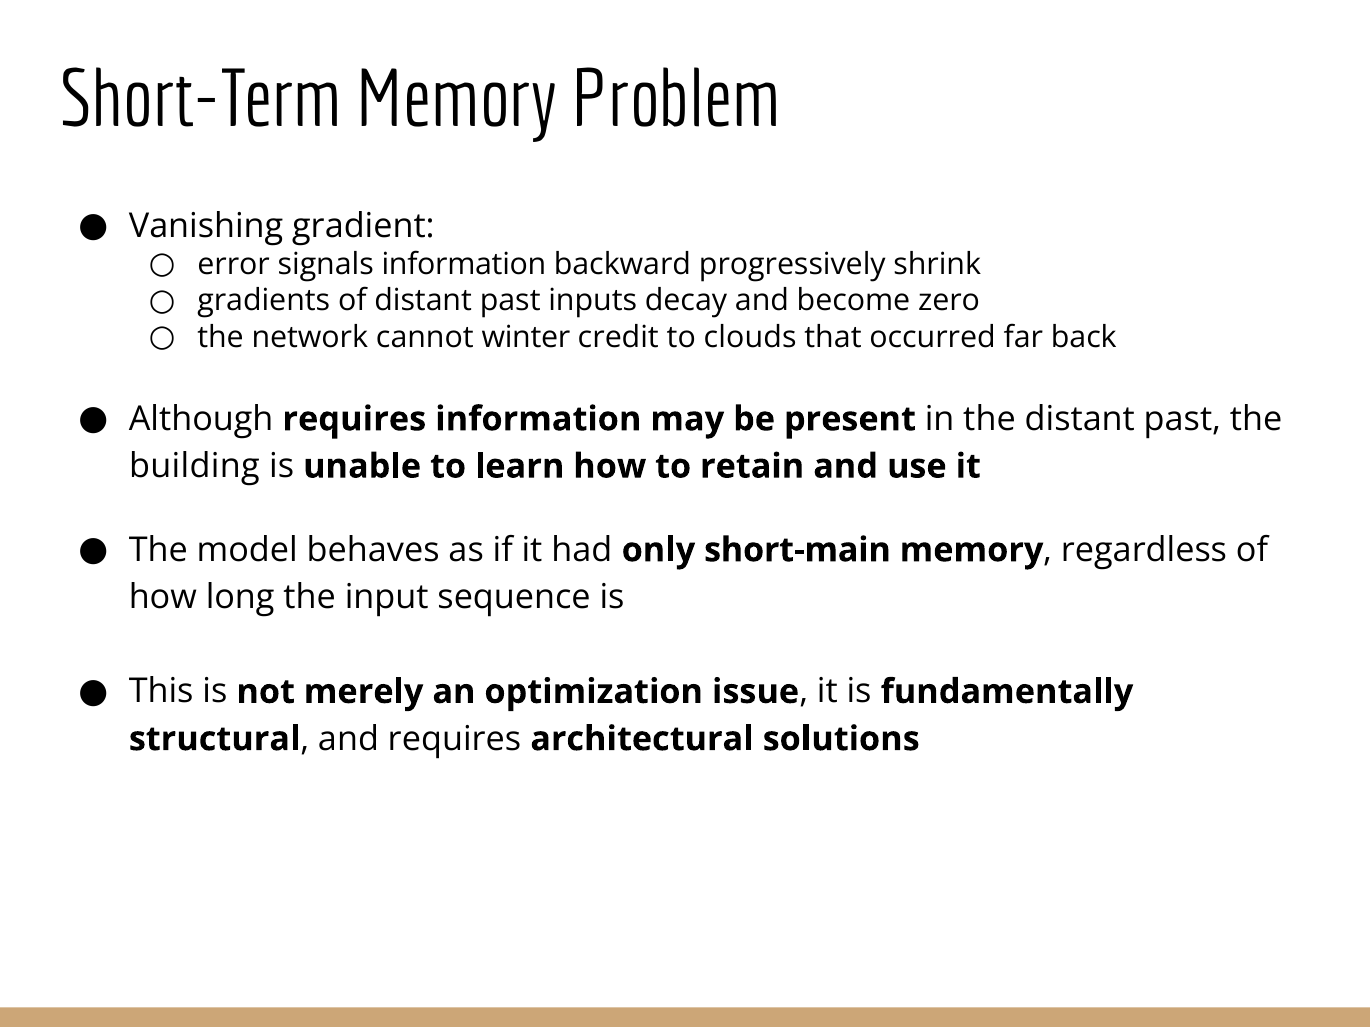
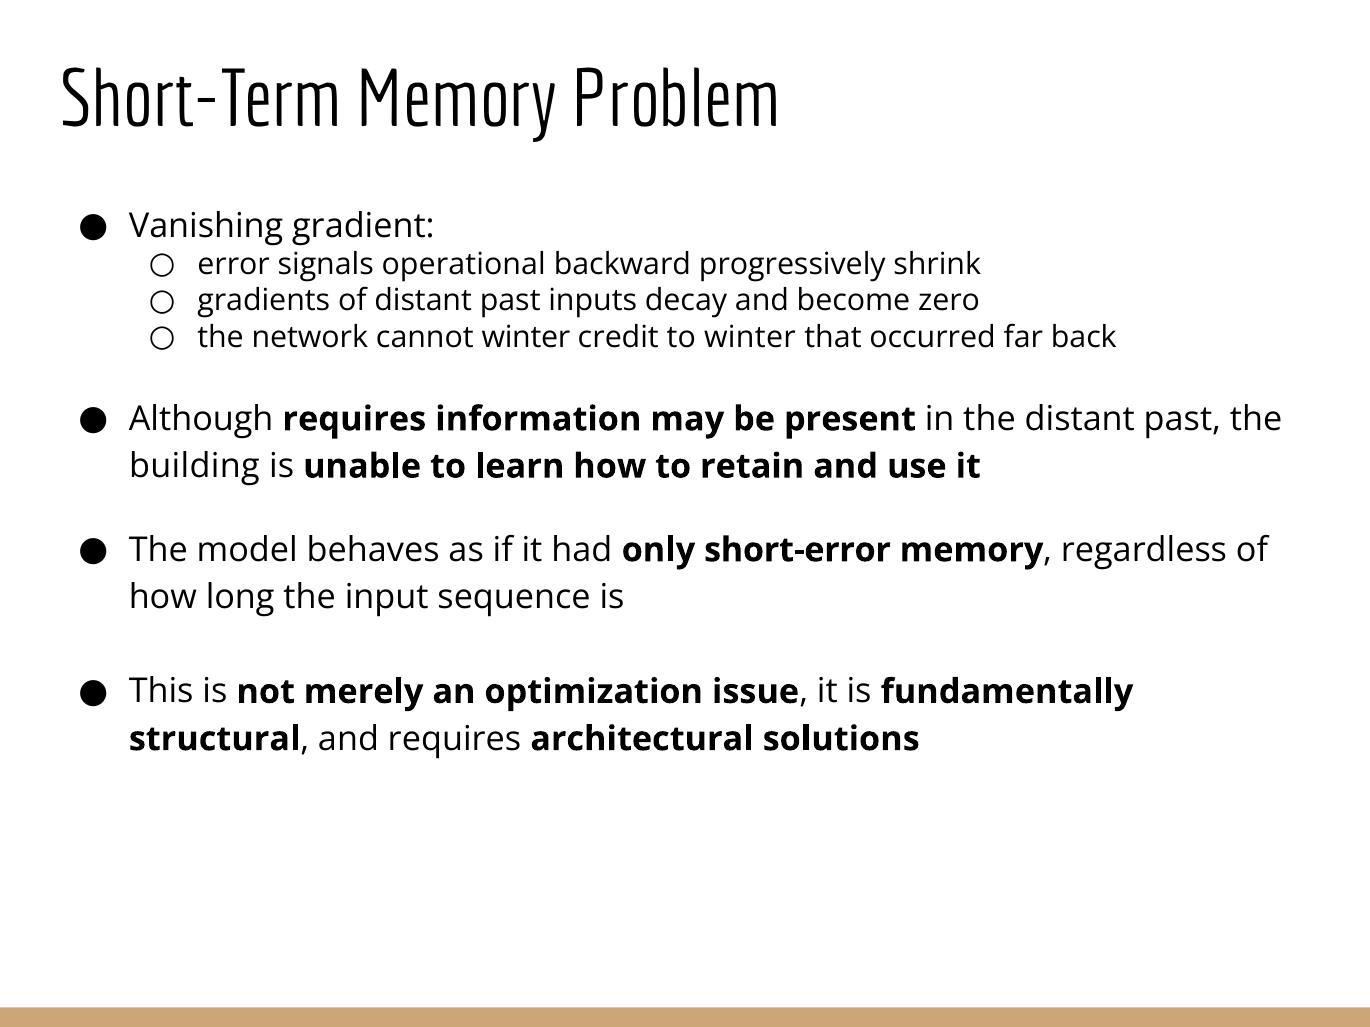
signals information: information -> operational
to clouds: clouds -> winter
short-main: short-main -> short-error
